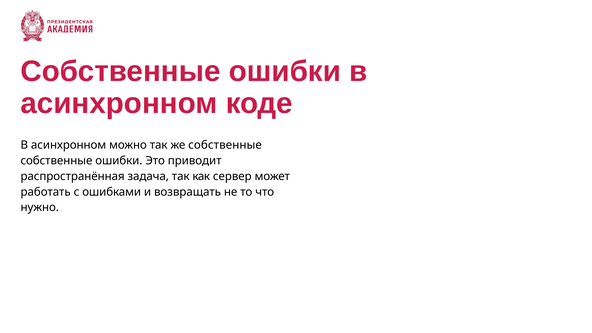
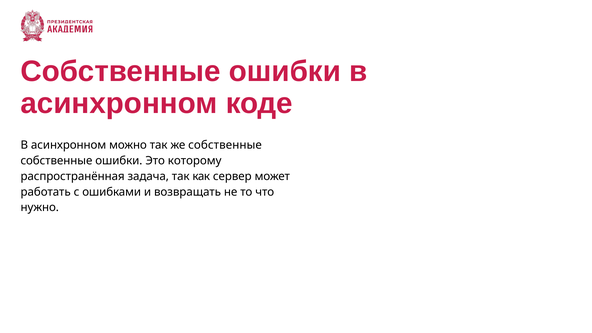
приводит: приводит -> которому
